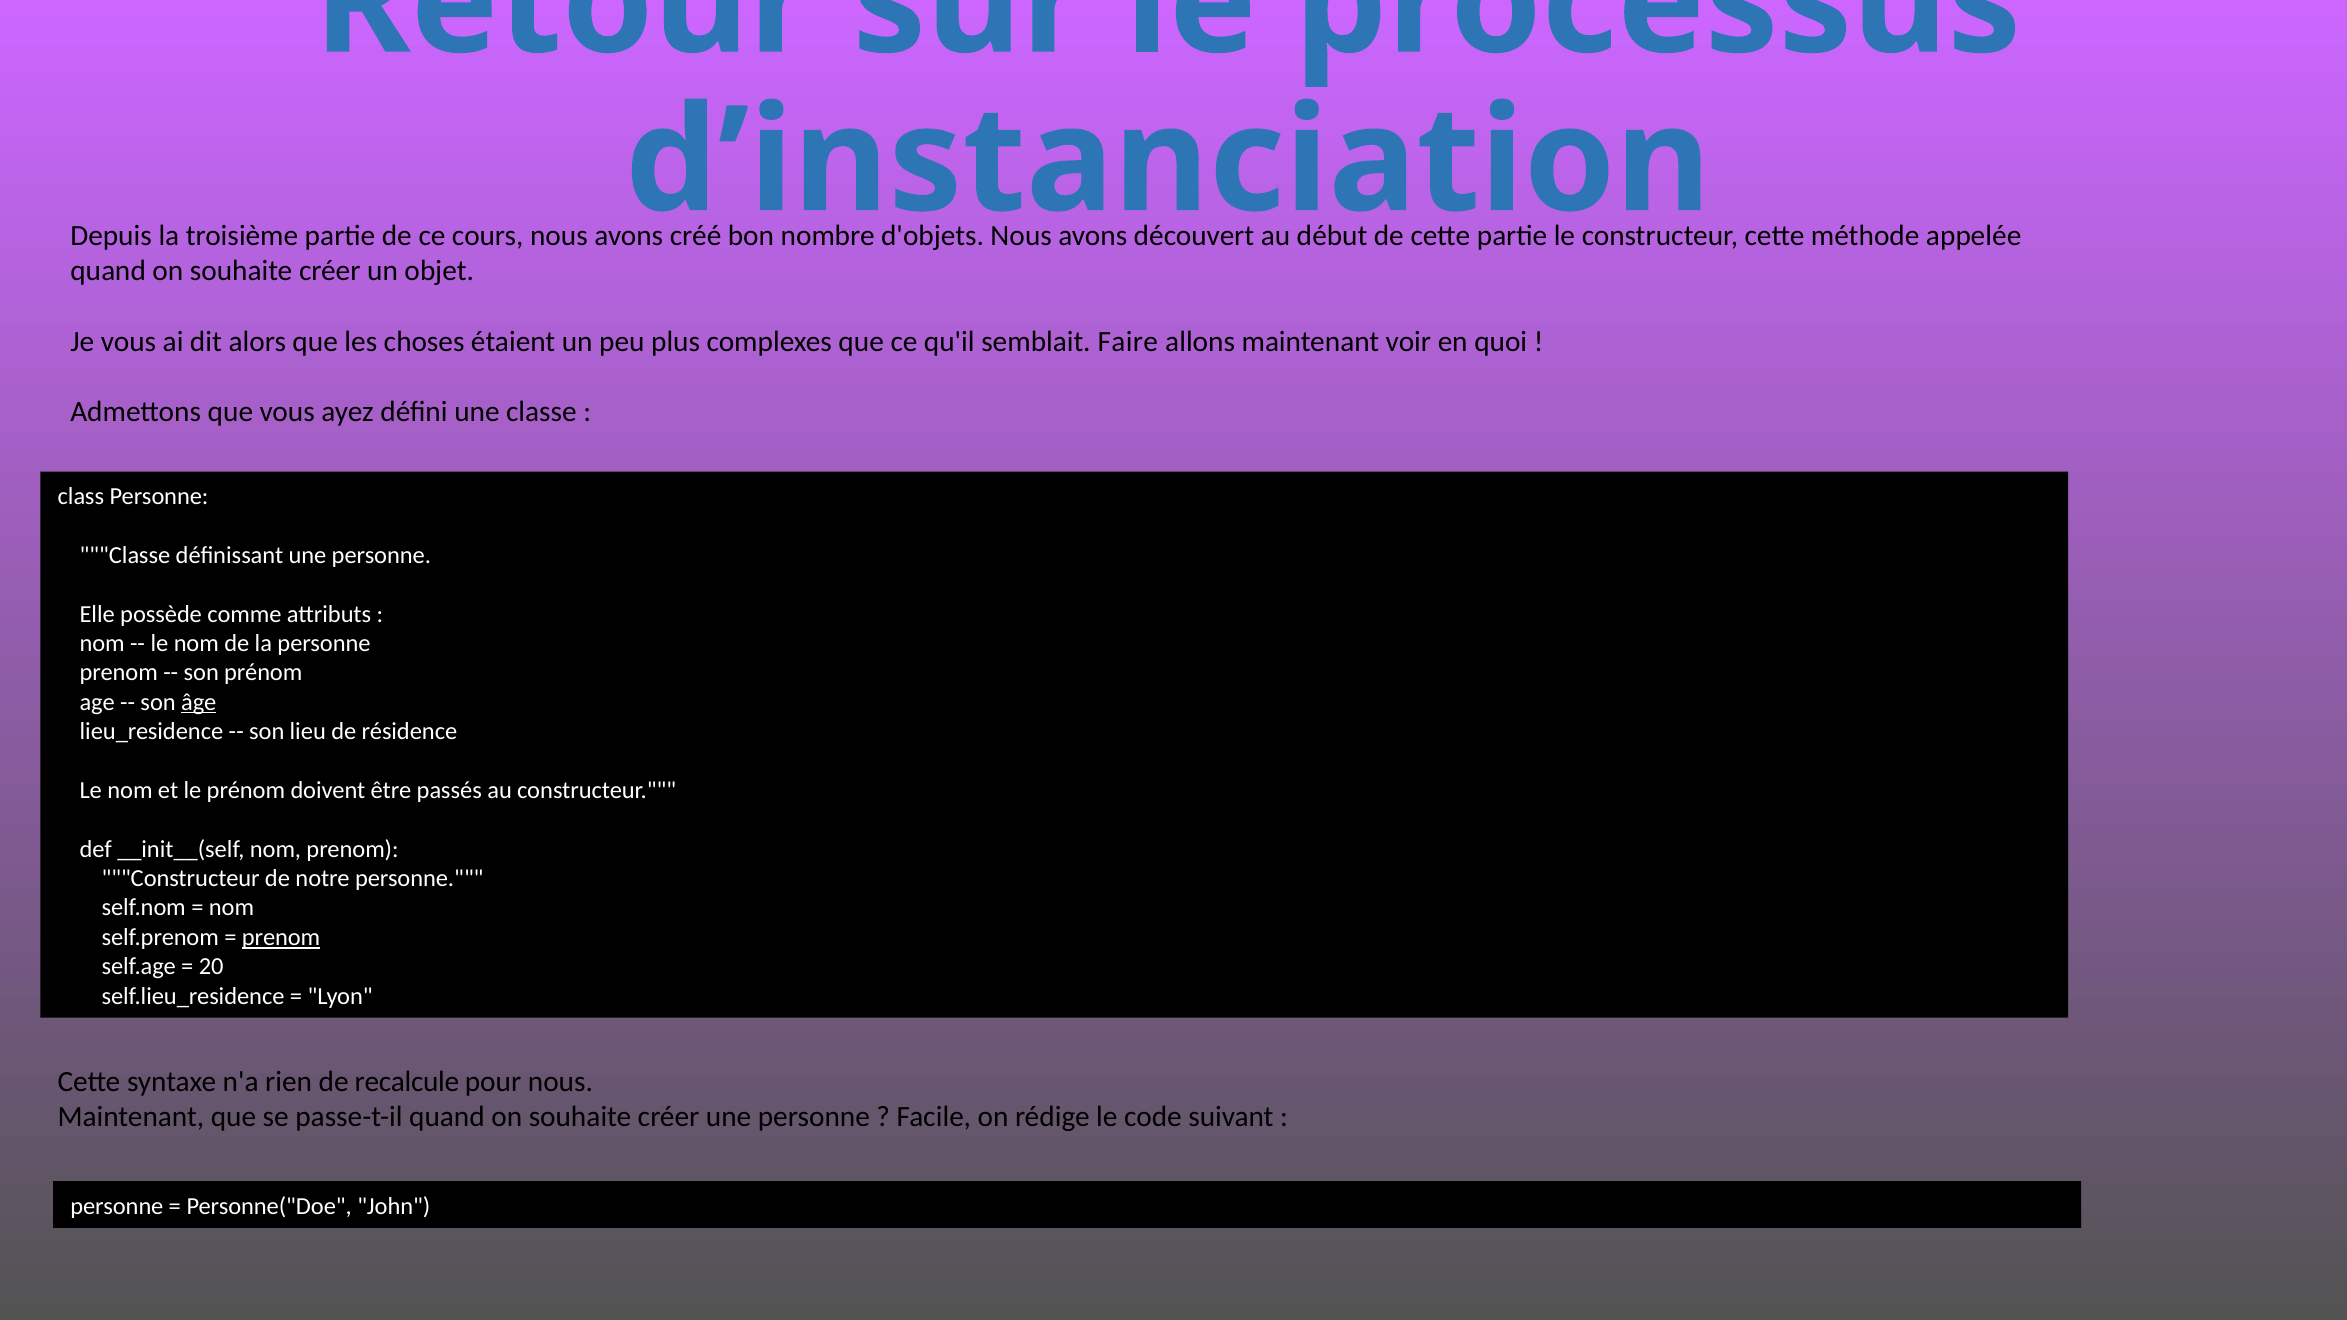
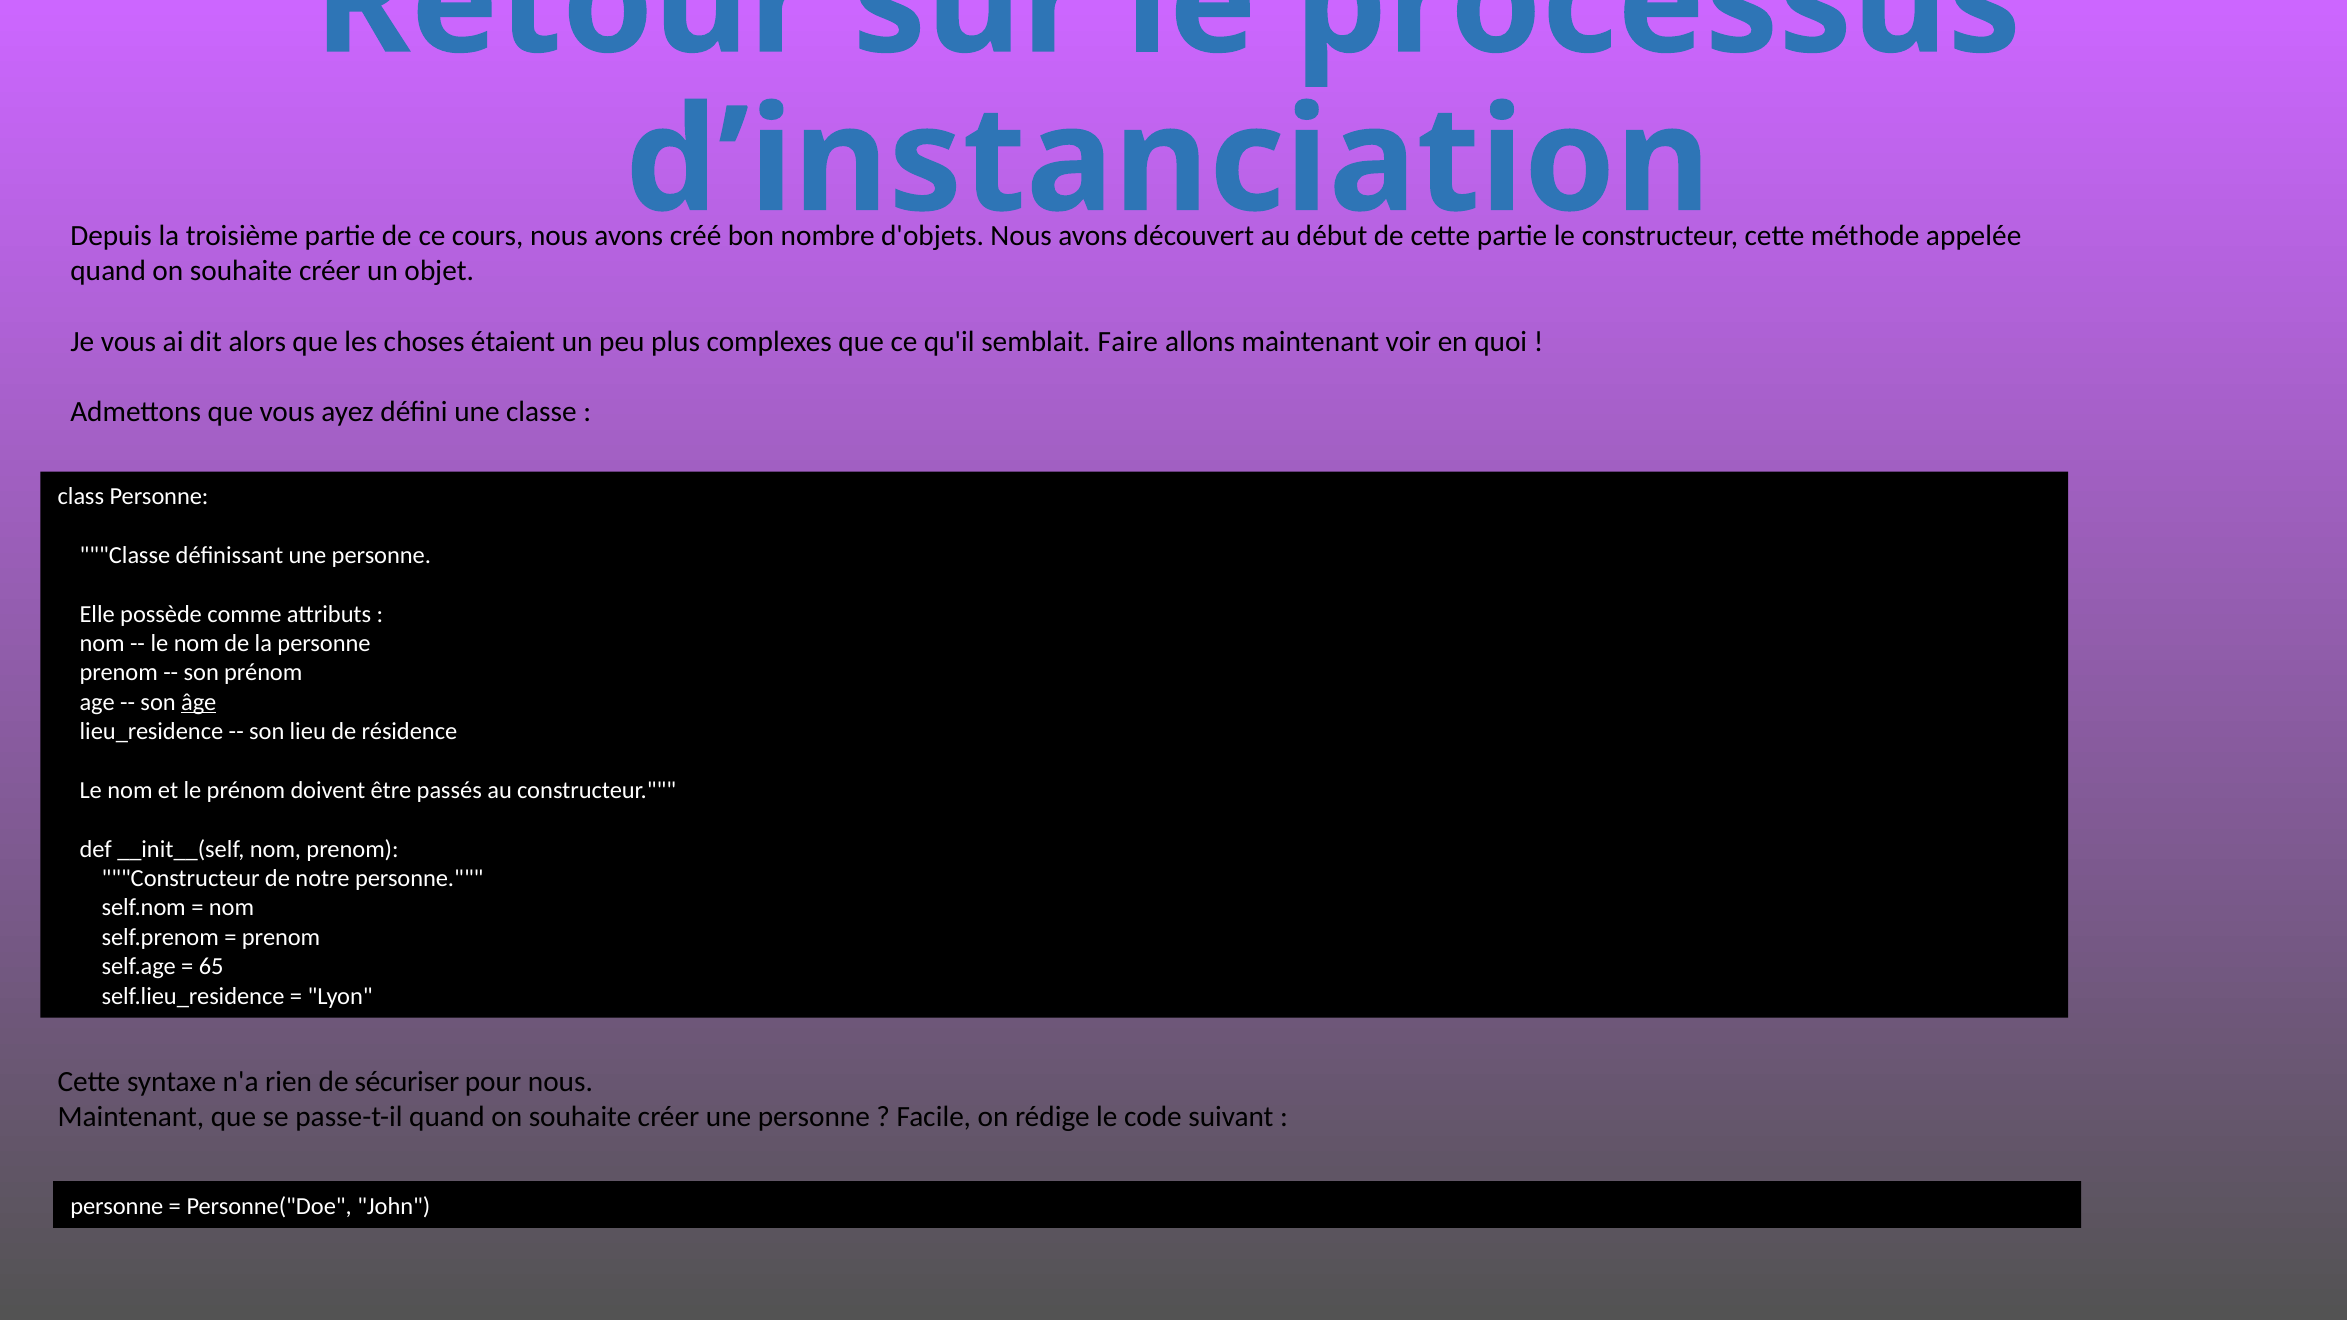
prenom at (281, 937) underline: present -> none
20: 20 -> 65
recalcule: recalcule -> sécuriser
